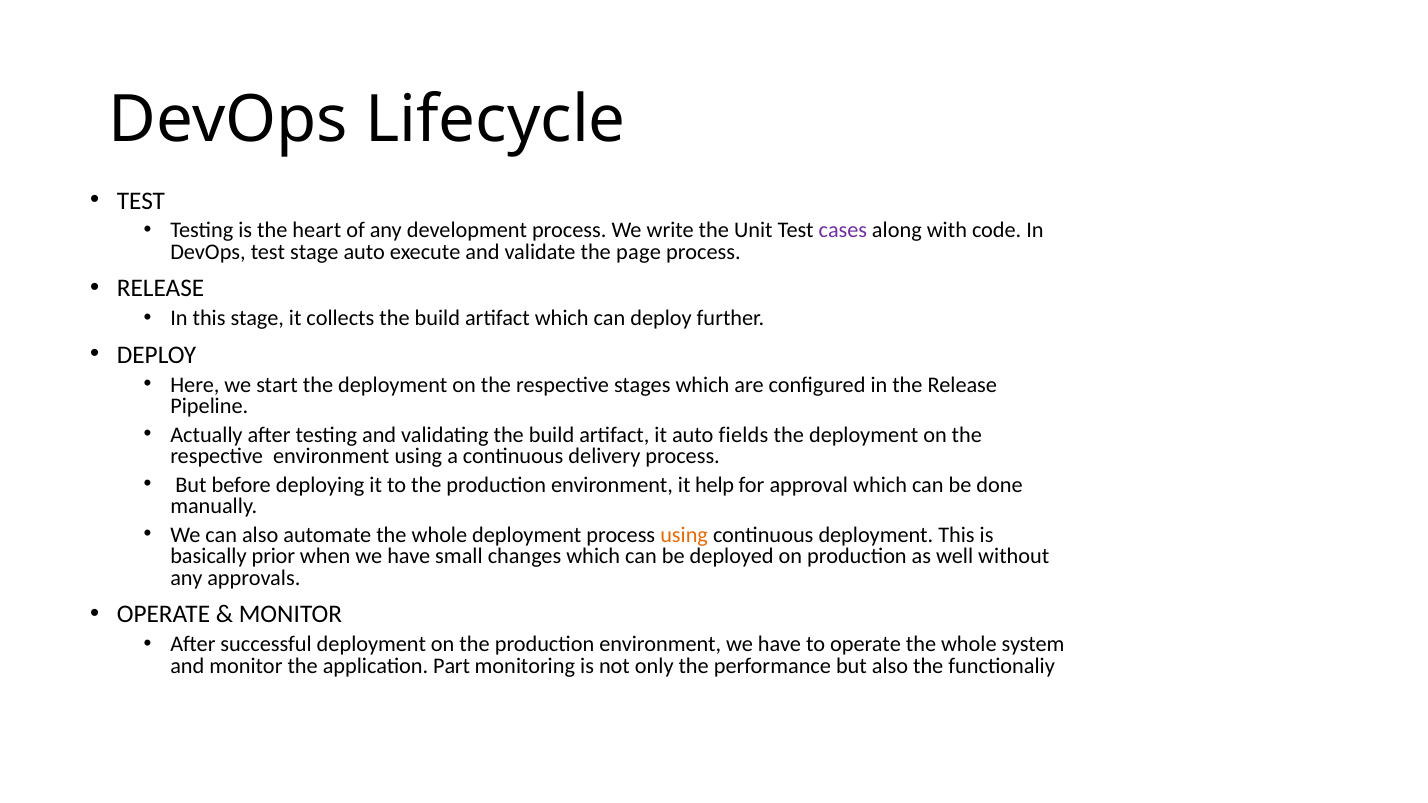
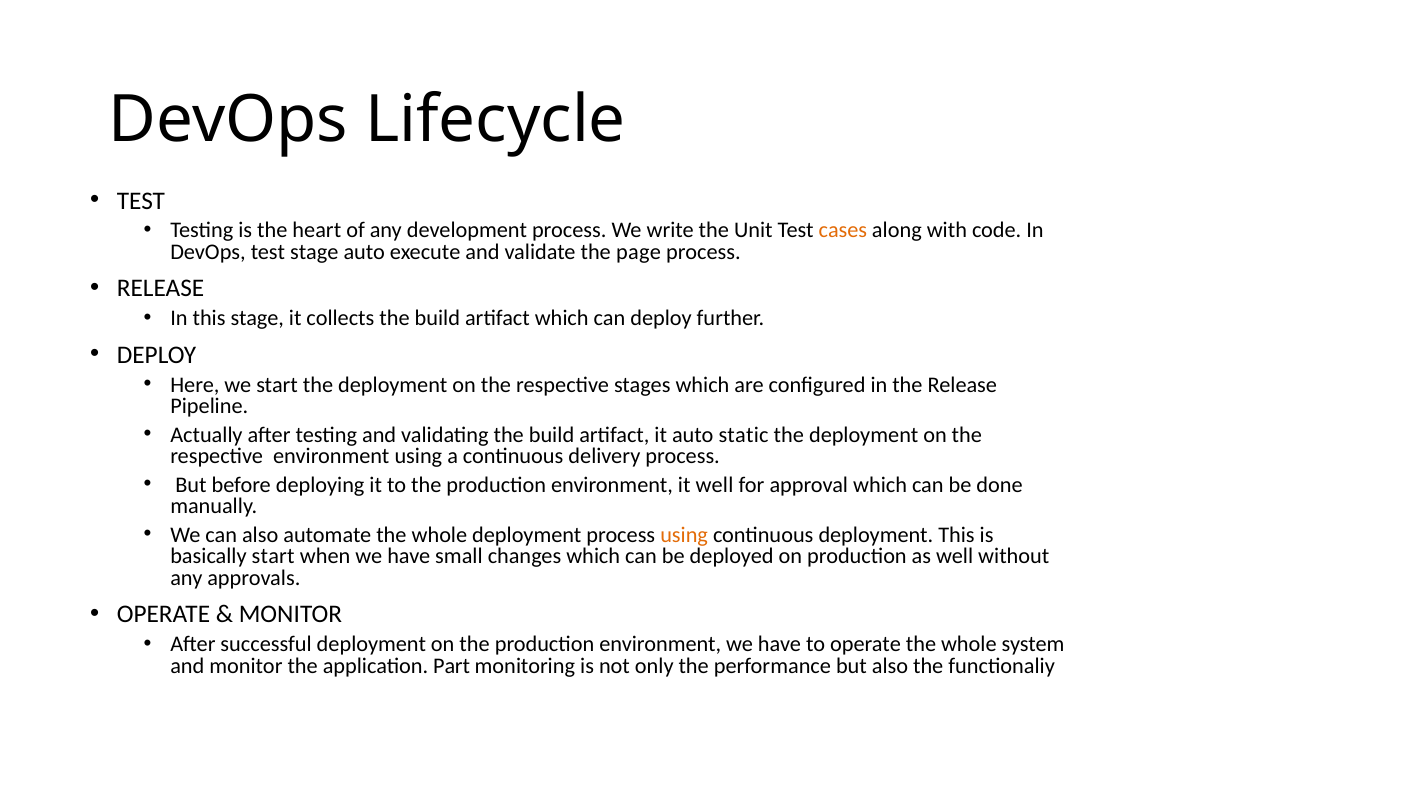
cases colour: purple -> orange
fields: fields -> static
it help: help -> well
basically prior: prior -> start
